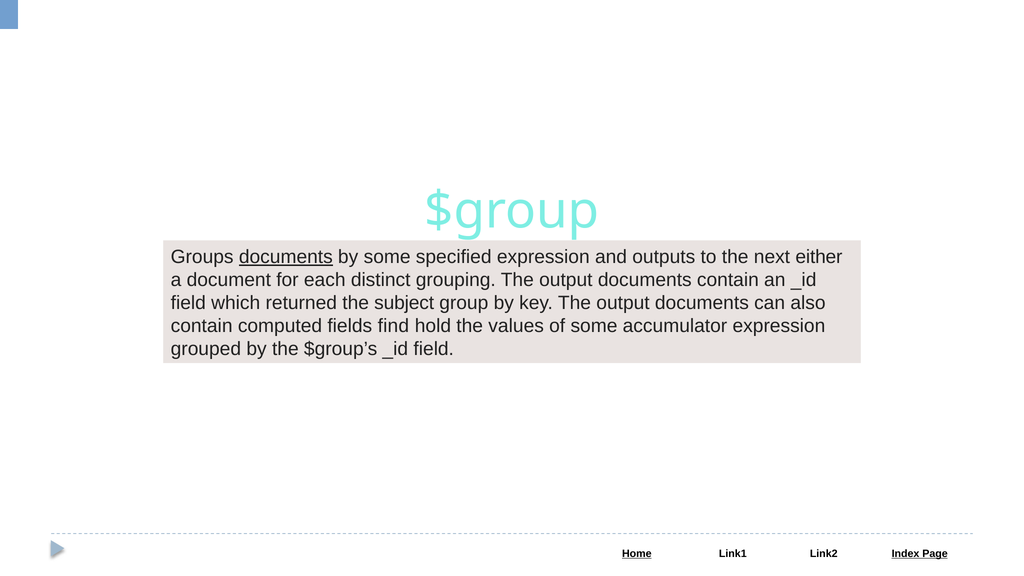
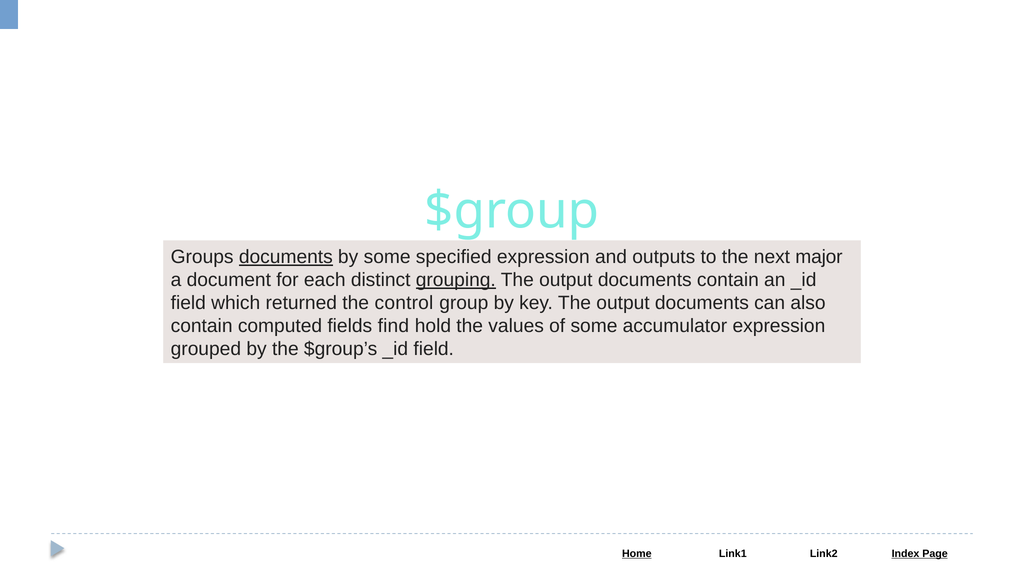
either: either -> major
grouping underline: none -> present
subject: subject -> control
